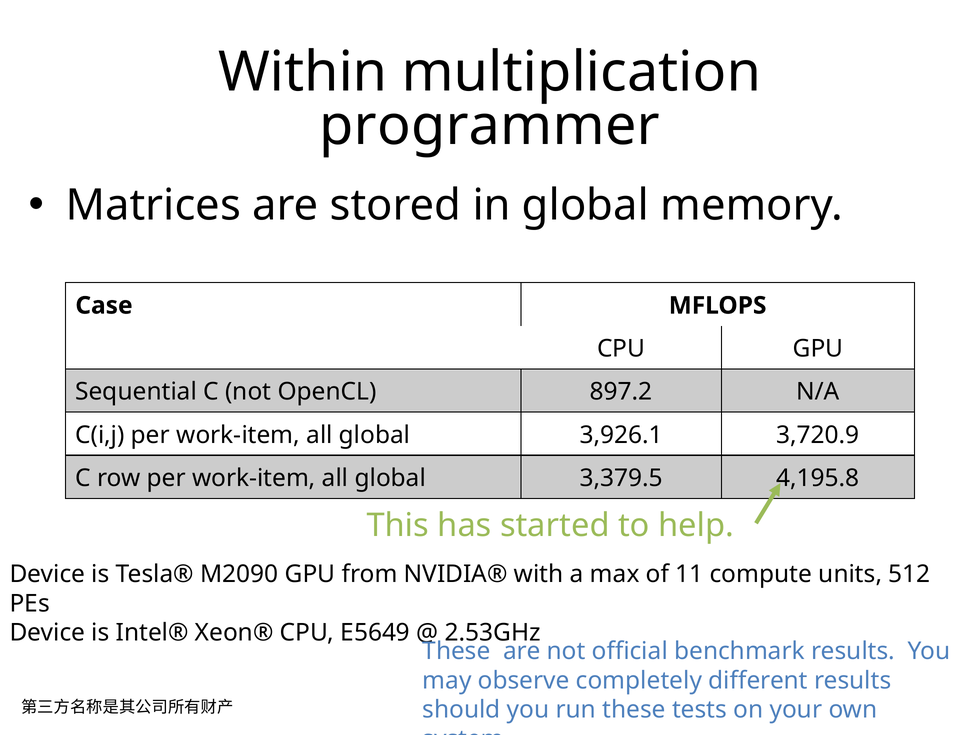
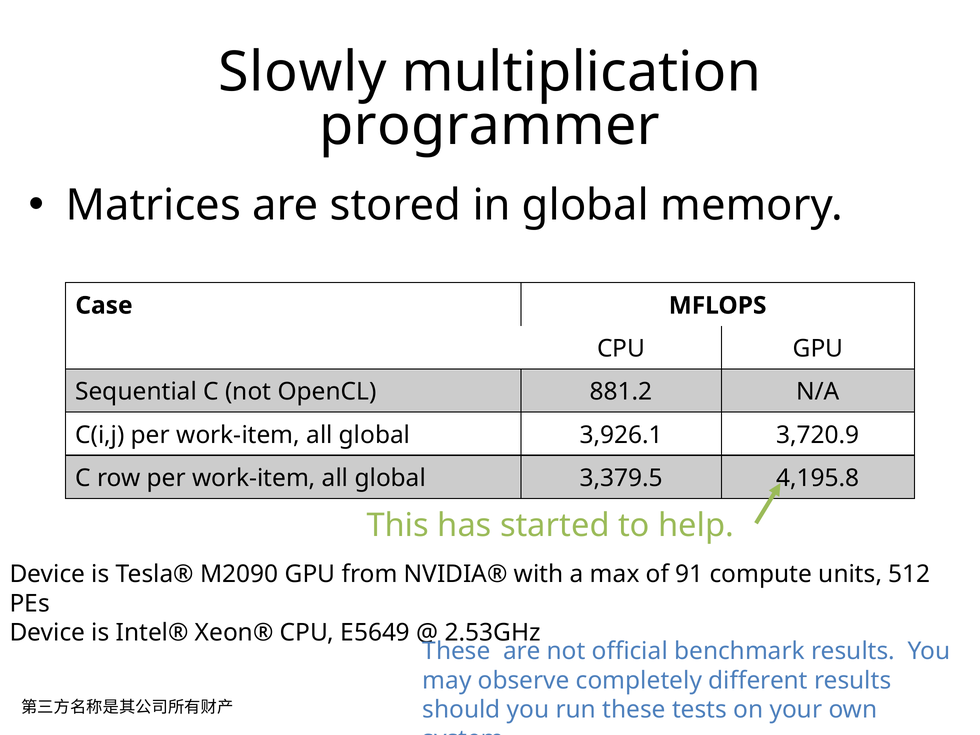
Within: Within -> Slowly
897.2: 897.2 -> 881.2
11: 11 -> 91
